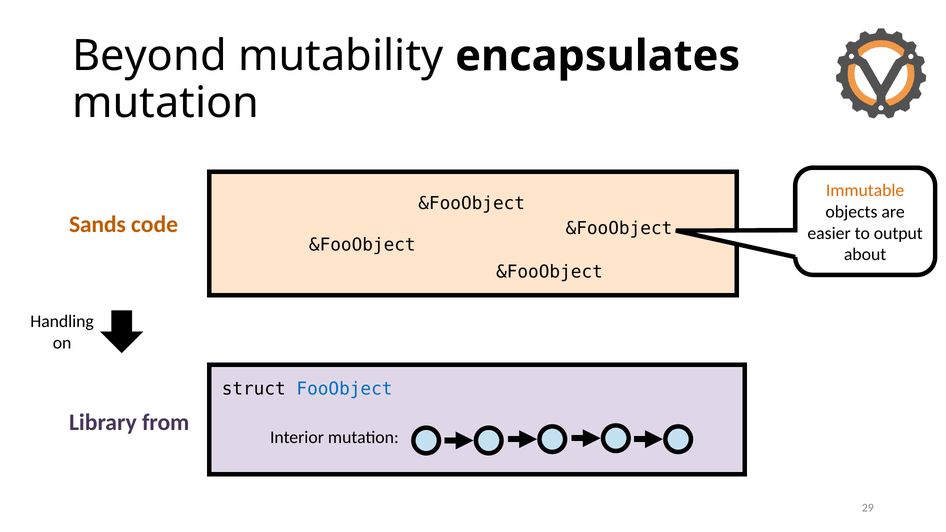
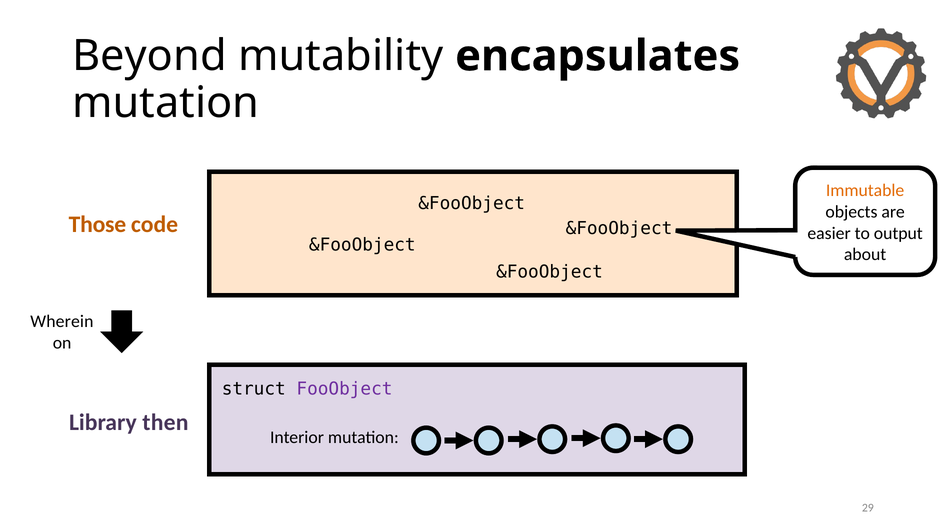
Sands: Sands -> Those
Handling: Handling -> Wherein
FooObject colour: blue -> purple
from: from -> then
